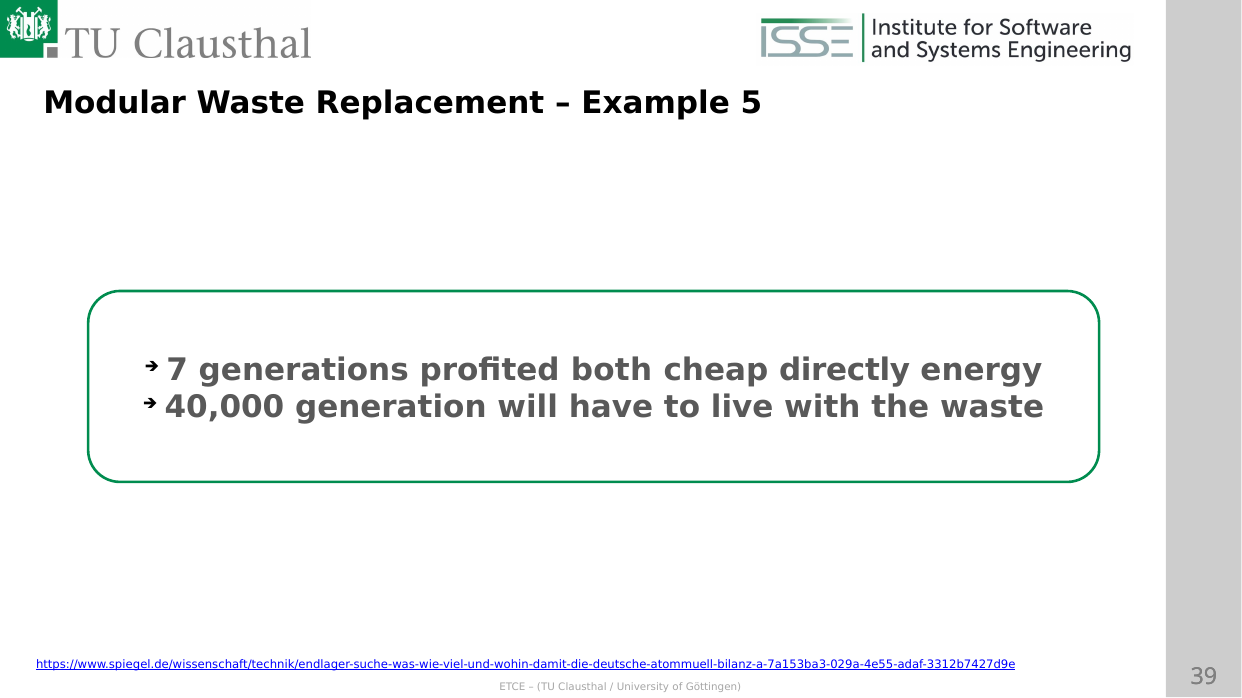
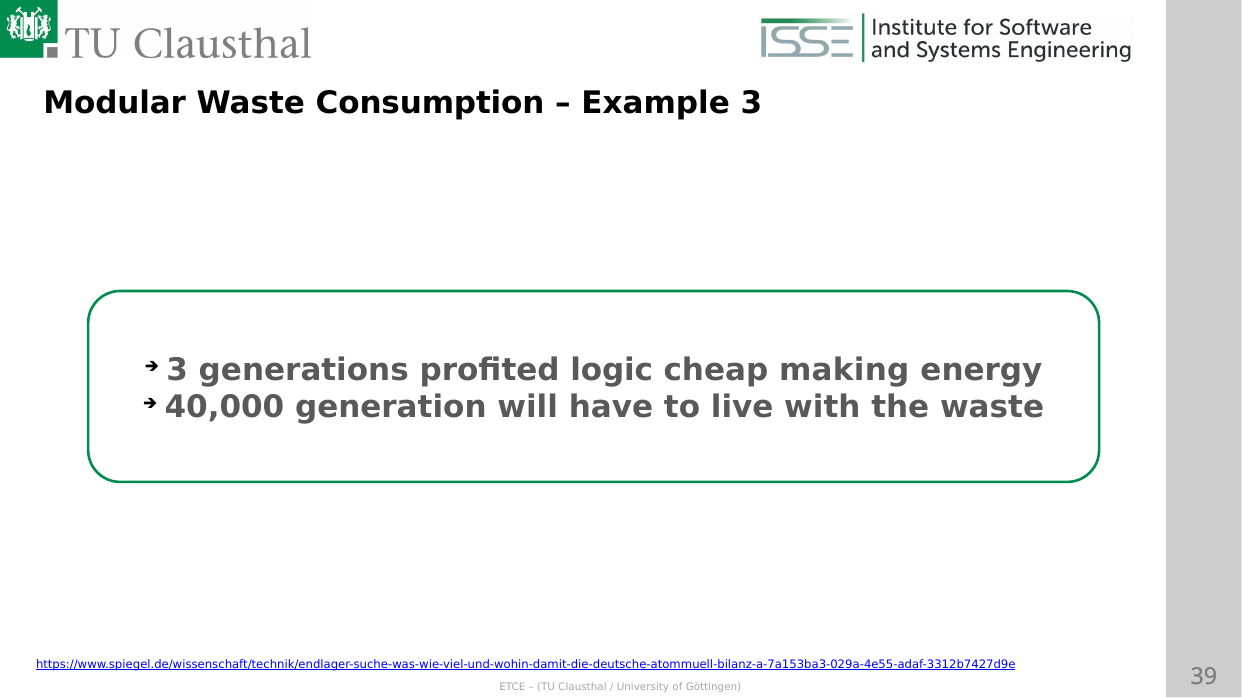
Replacement: Replacement -> Consumption
Example 5: 5 -> 3
7 at (177, 370): 7 -> 3
both: both -> logic
directly: directly -> making
